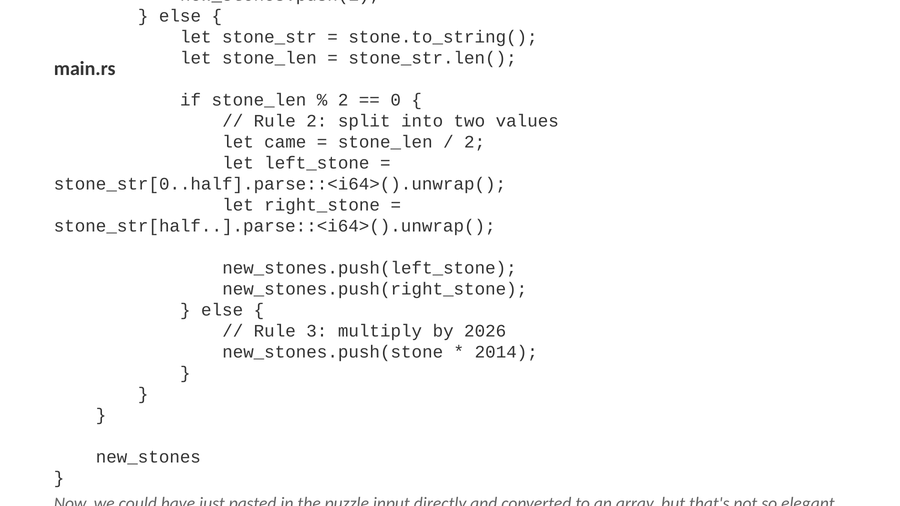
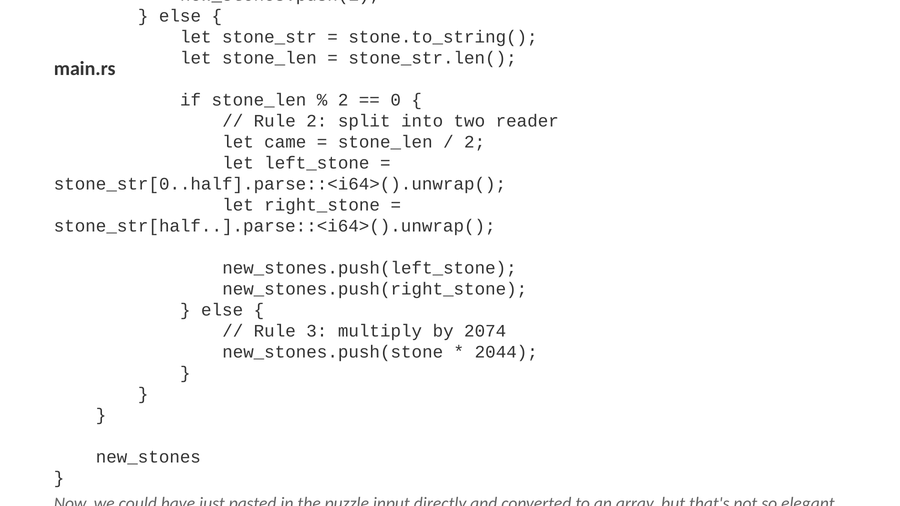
values: values -> reader
2026: 2026 -> 2074
2014: 2014 -> 2044
